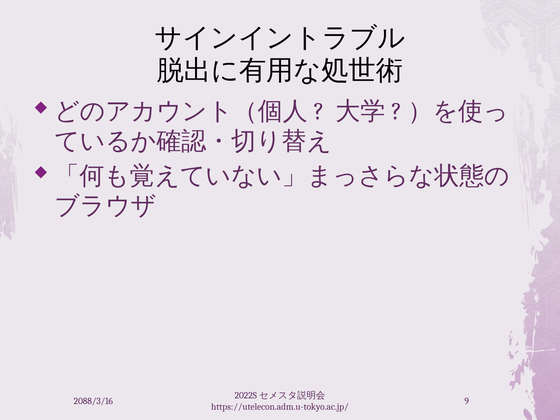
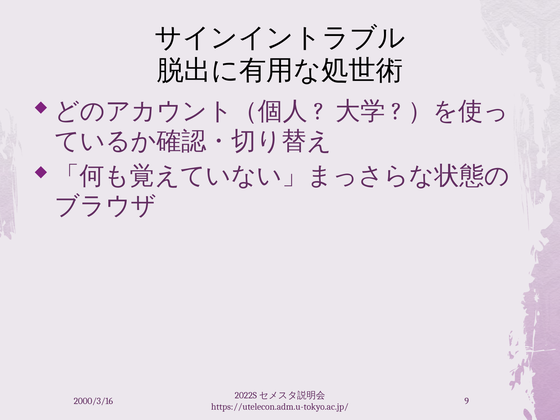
2088/3/16: 2088/3/16 -> 2000/3/16
